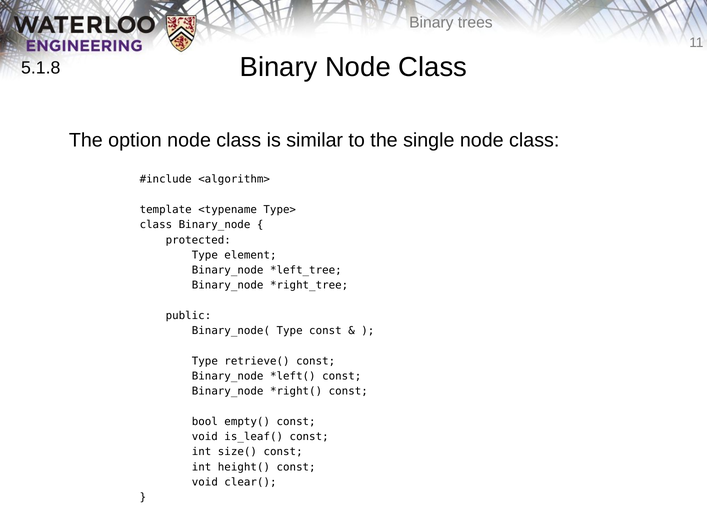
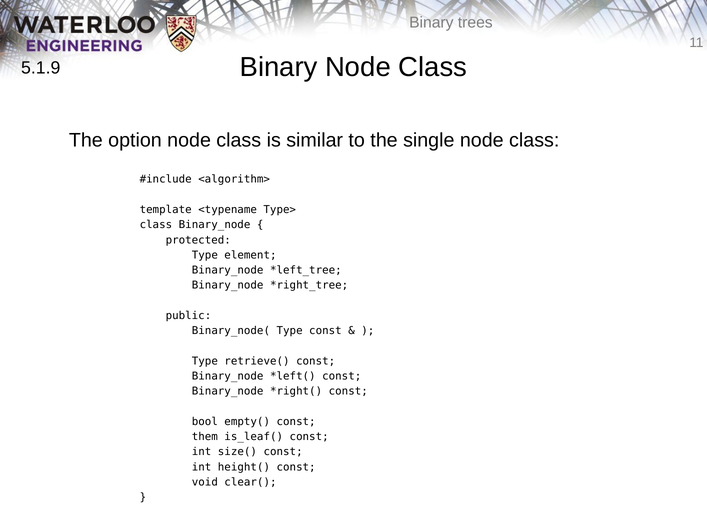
5.1.8: 5.1.8 -> 5.1.9
void at (205, 437): void -> them
